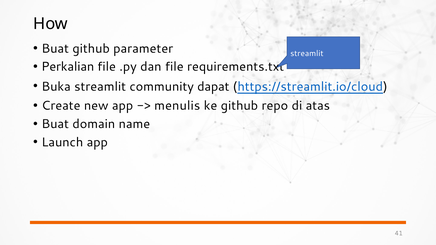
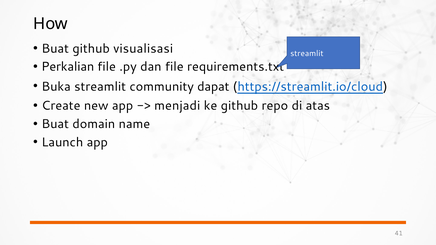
parameter: parameter -> visualisasi
menulis: menulis -> menjadi
